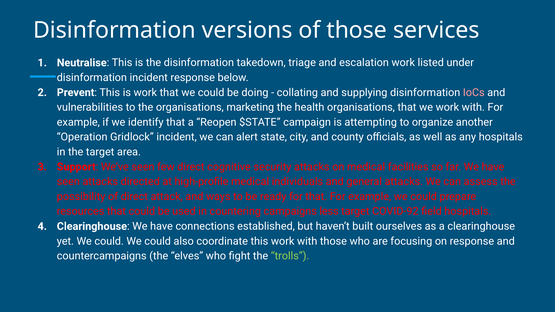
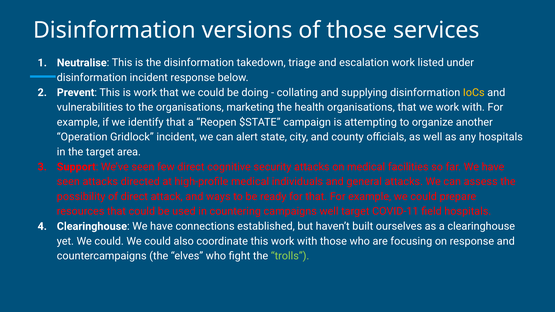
IoCs colour: pink -> yellow
campaigns less: less -> well
COVID-92: COVID-92 -> COVID-11
